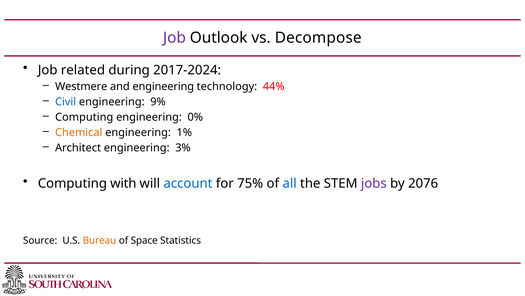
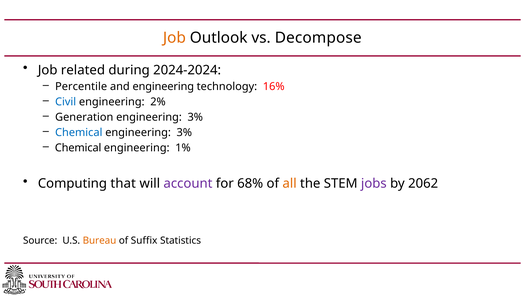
Job at (174, 38) colour: purple -> orange
2017-2024: 2017-2024 -> 2024-2024
Westmere: Westmere -> Percentile
44%: 44% -> 16%
9%: 9% -> 2%
Computing at (84, 117): Computing -> Generation
0% at (195, 117): 0% -> 3%
Chemical at (79, 133) colour: orange -> blue
1% at (184, 133): 1% -> 3%
Architect at (78, 148): Architect -> Chemical
3%: 3% -> 1%
with: with -> that
account colour: blue -> purple
75%: 75% -> 68%
all colour: blue -> orange
2076: 2076 -> 2062
Space: Space -> Suffix
